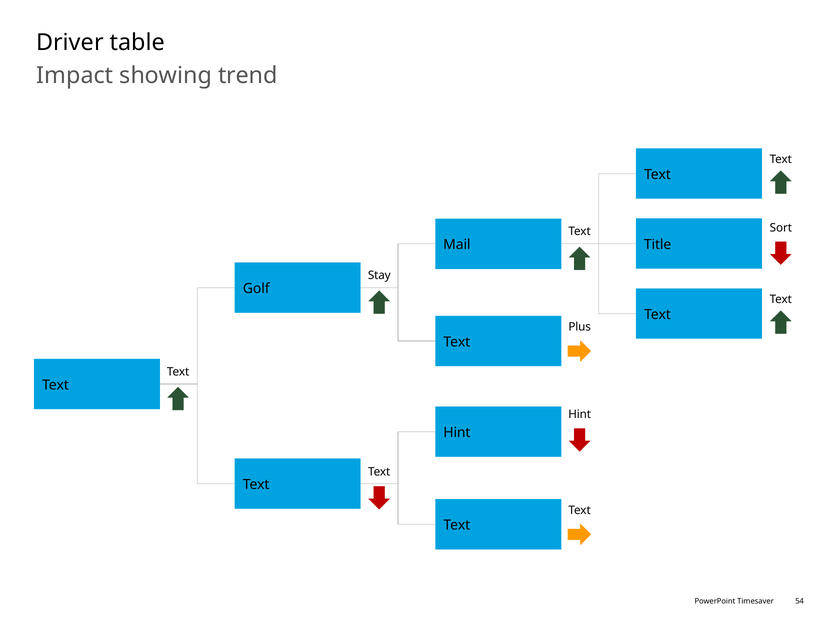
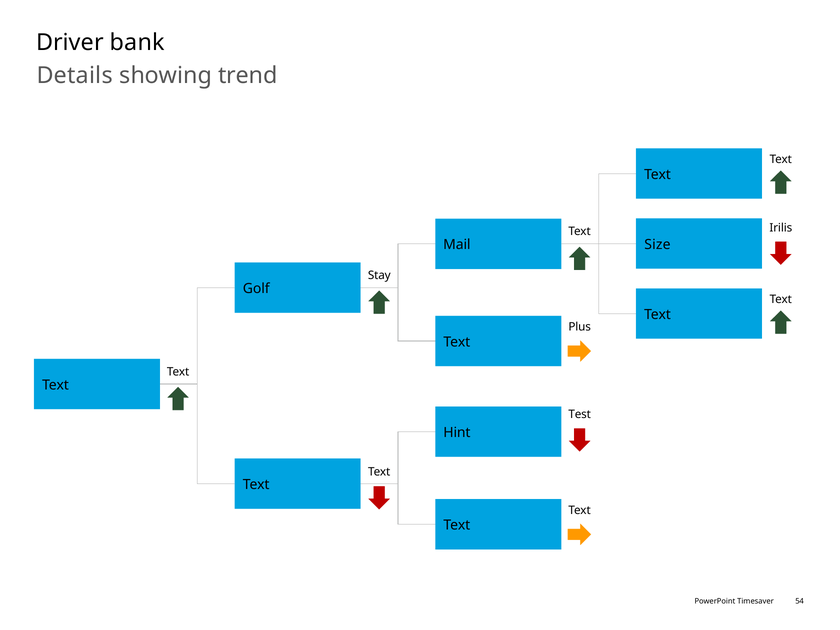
table: table -> bank
Impact: Impact -> Details
Sort: Sort -> Irilis
Title: Title -> Size
Hint at (580, 414): Hint -> Test
